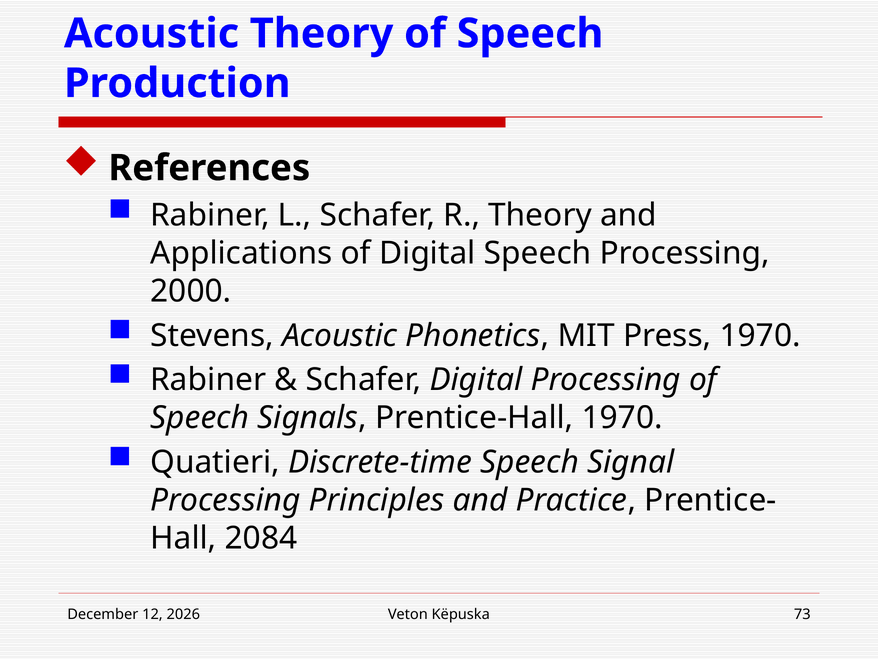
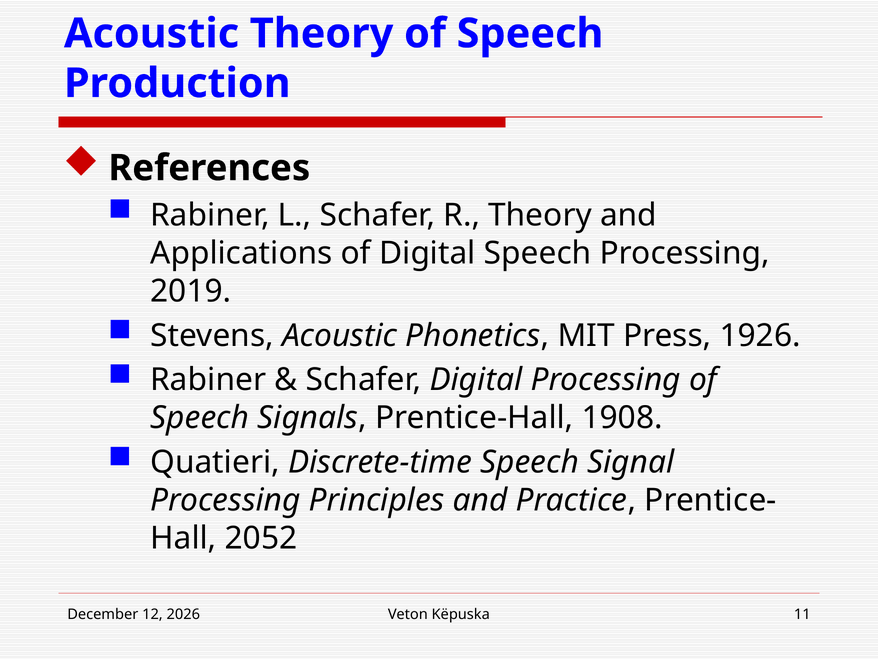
2000: 2000 -> 2019
Press 1970: 1970 -> 1926
Prentice-Hall 1970: 1970 -> 1908
2084: 2084 -> 2052
73: 73 -> 11
